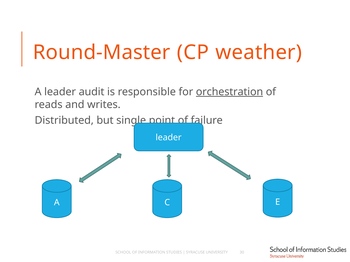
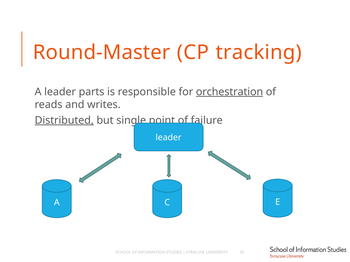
weather: weather -> tracking
audit: audit -> parts
Distributed underline: none -> present
